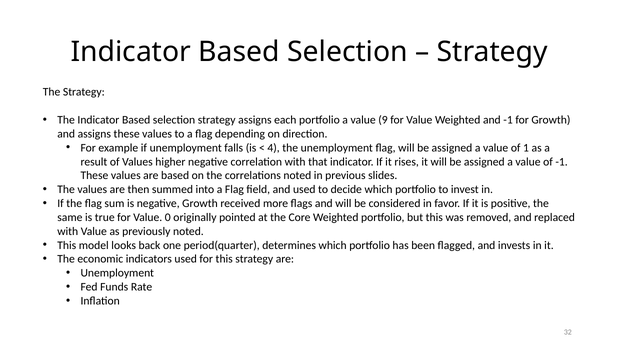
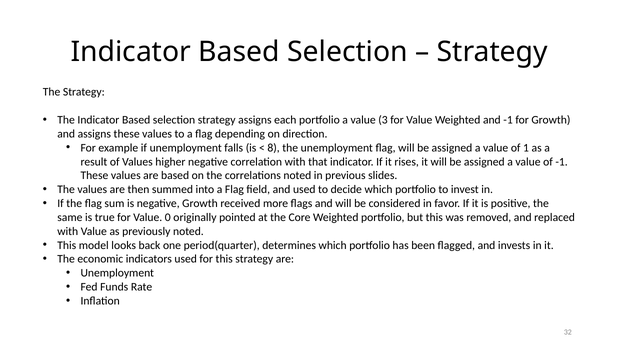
9: 9 -> 3
4: 4 -> 8
